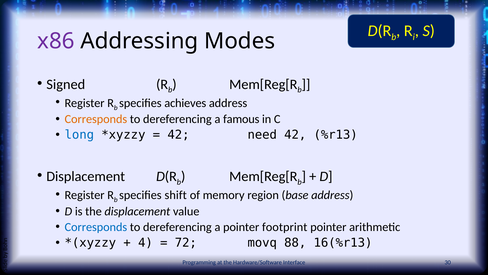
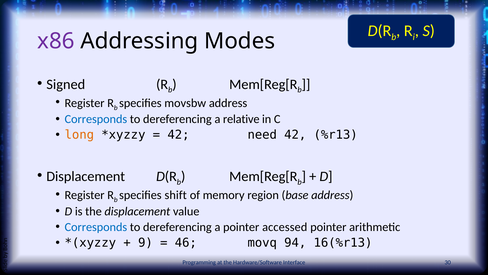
achieves: achieves -> movsbw
Corresponds at (96, 119) colour: orange -> blue
famous: famous -> relative
long colour: blue -> orange
footprint: footprint -> accessed
4: 4 -> 9
72: 72 -> 46
88: 88 -> 94
